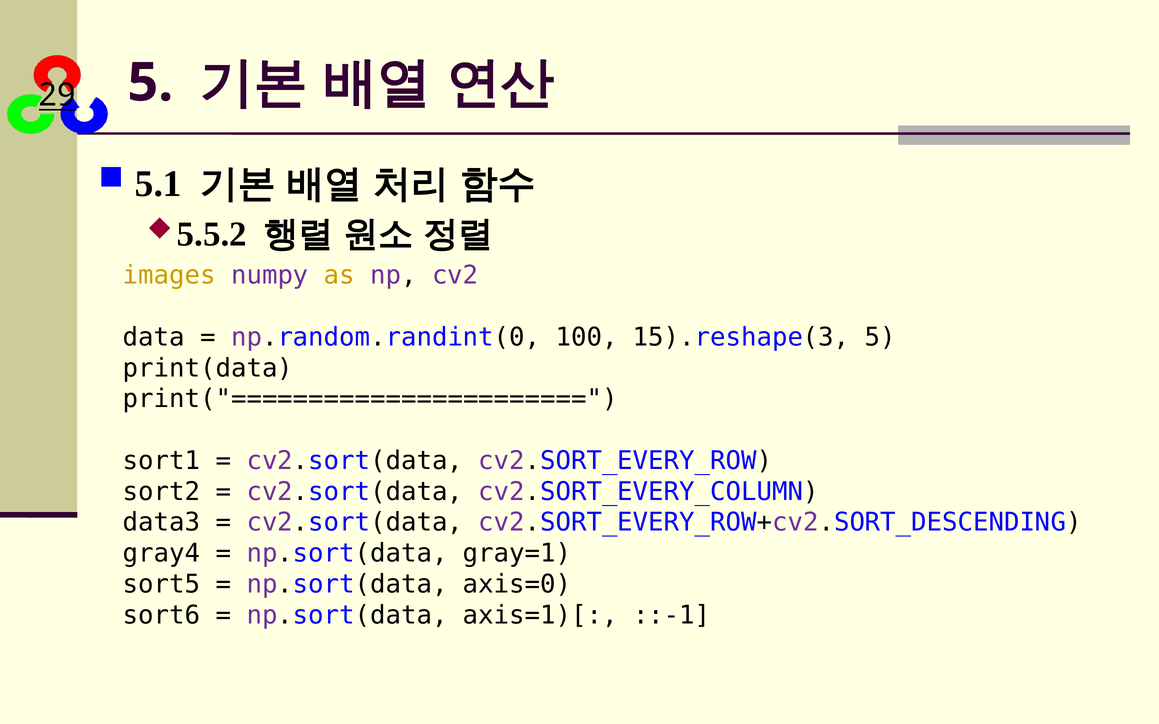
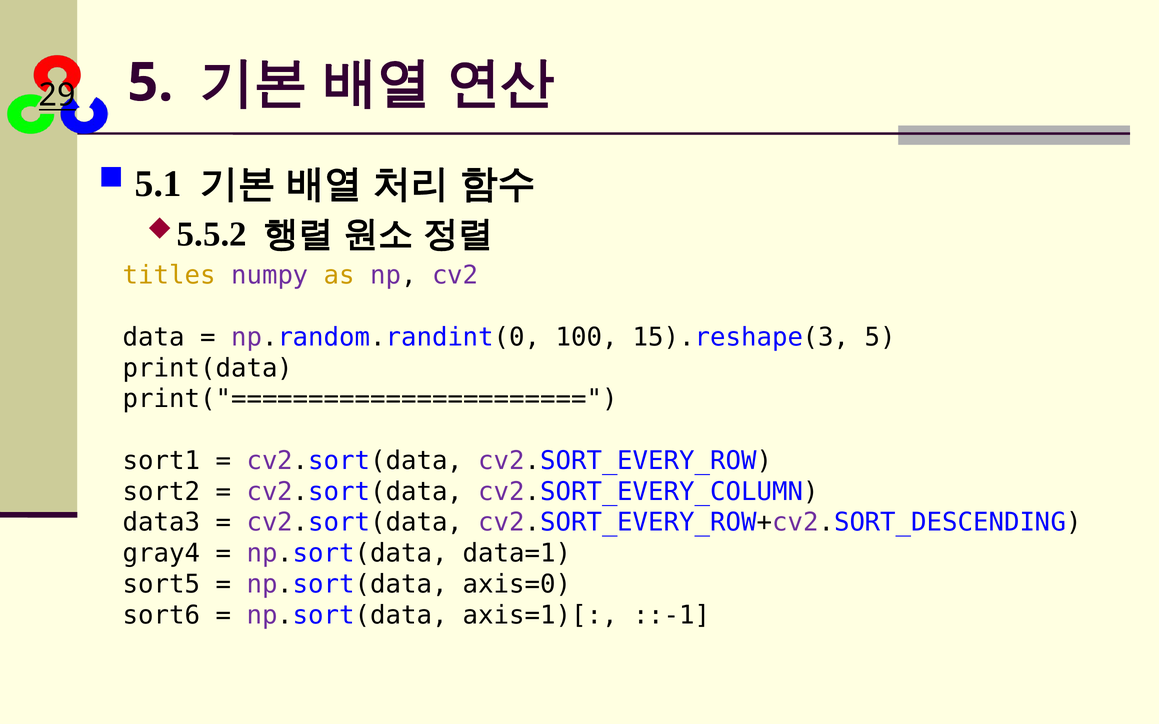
images: images -> titles
gray=1: gray=1 -> data=1
